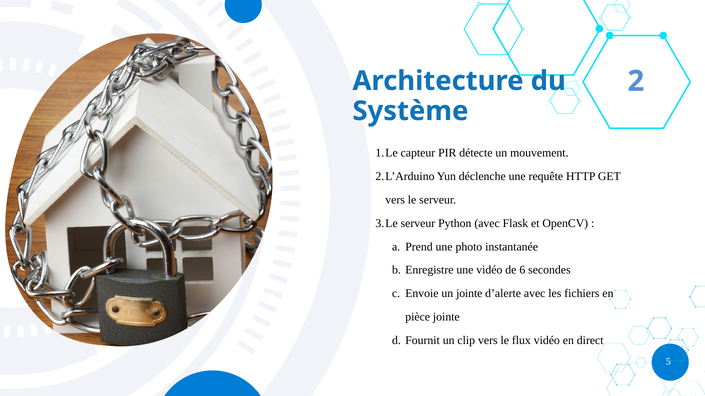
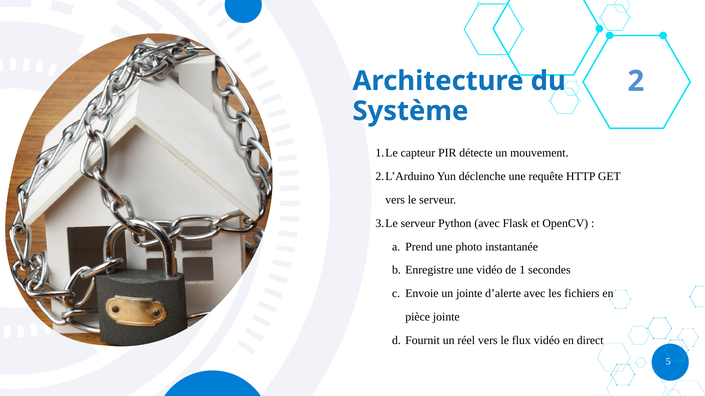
6: 6 -> 1
clip: clip -> réel
